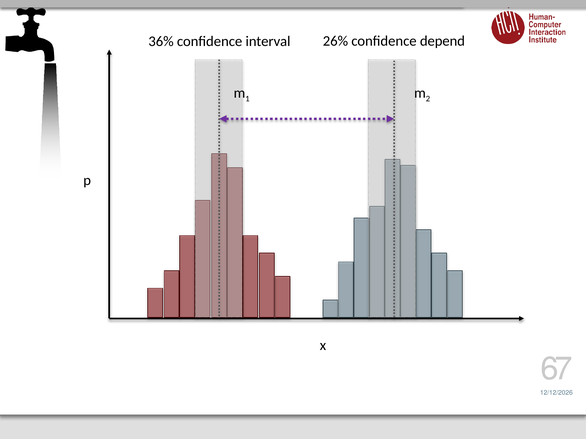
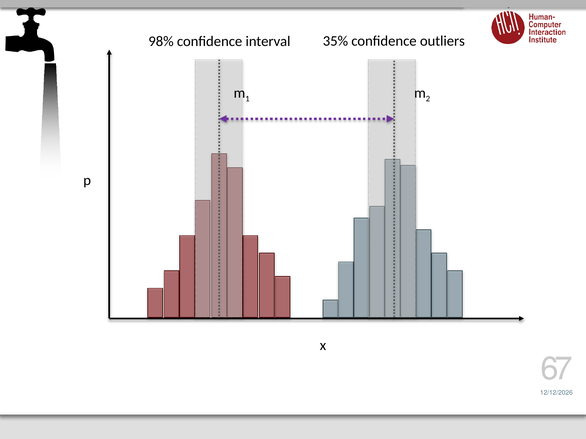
36%: 36% -> 98%
26%: 26% -> 35%
depend: depend -> outliers
